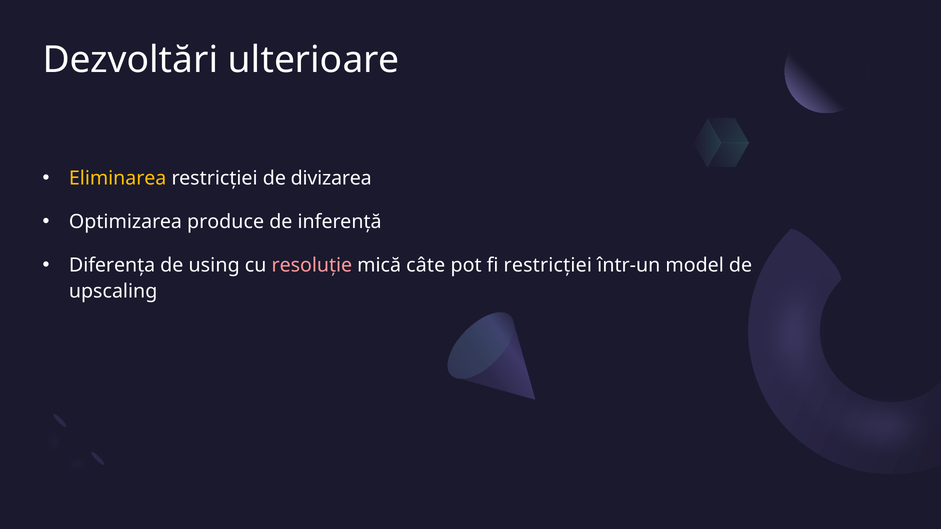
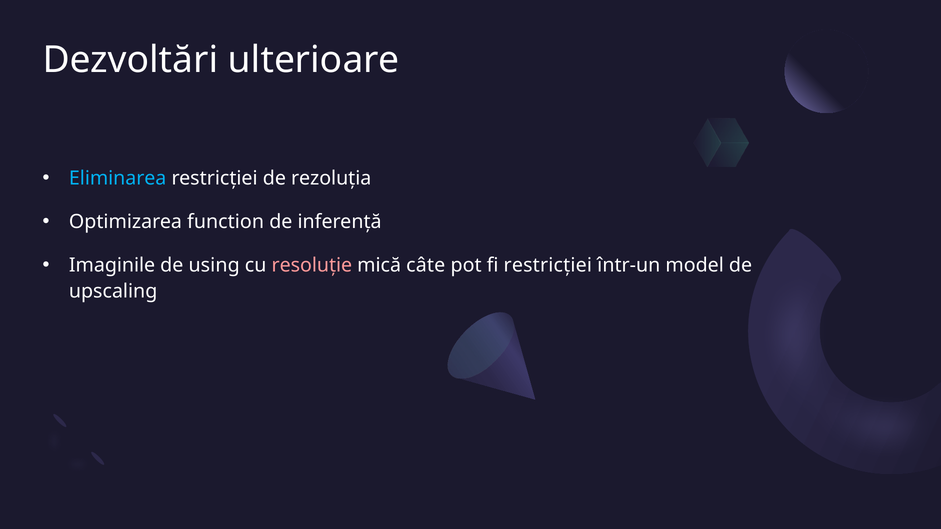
Eliminarea colour: yellow -> light blue
divizarea: divizarea -> rezoluția
produce: produce -> function
Diferența: Diferența -> Imaginile
